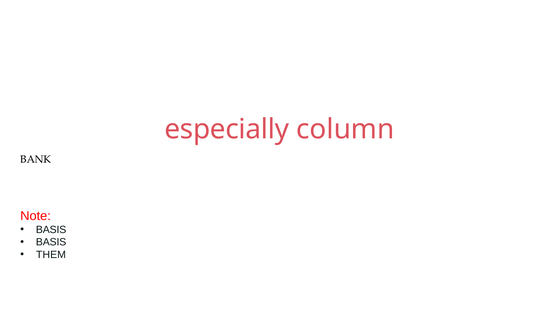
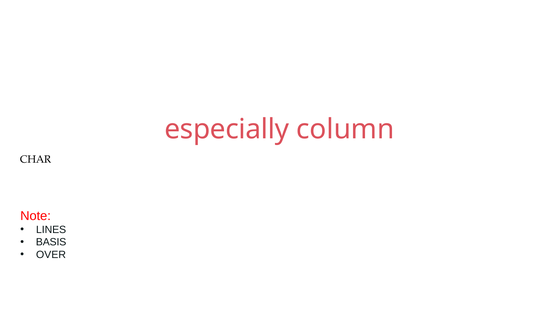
BANK: BANK -> CHAR
BASIS at (51, 230): BASIS -> LINES
THEM: THEM -> OVER
